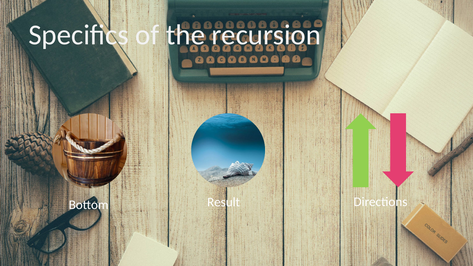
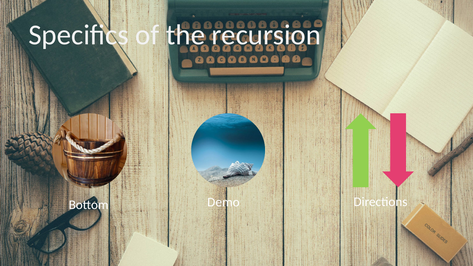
Result: Result -> Demo
